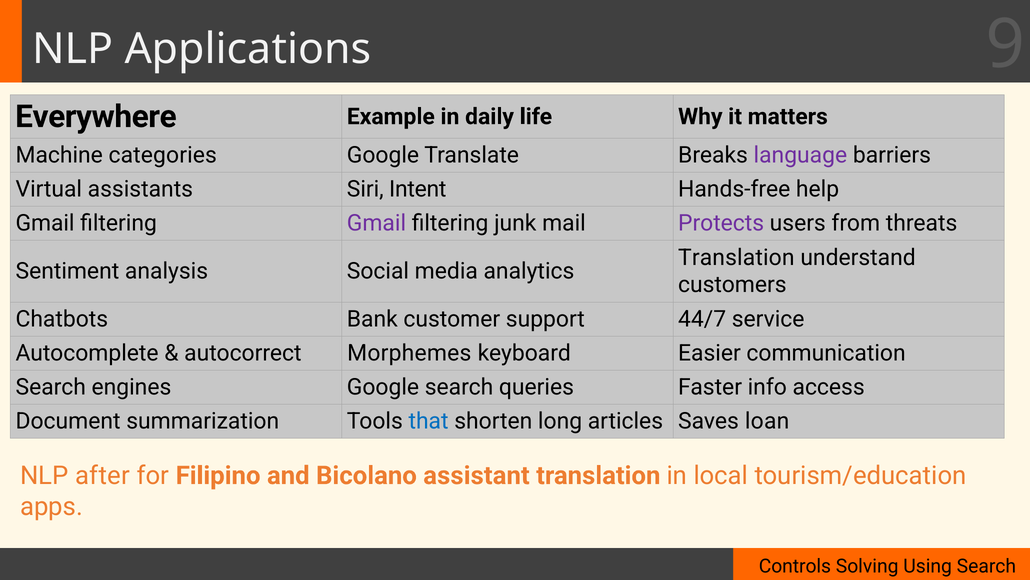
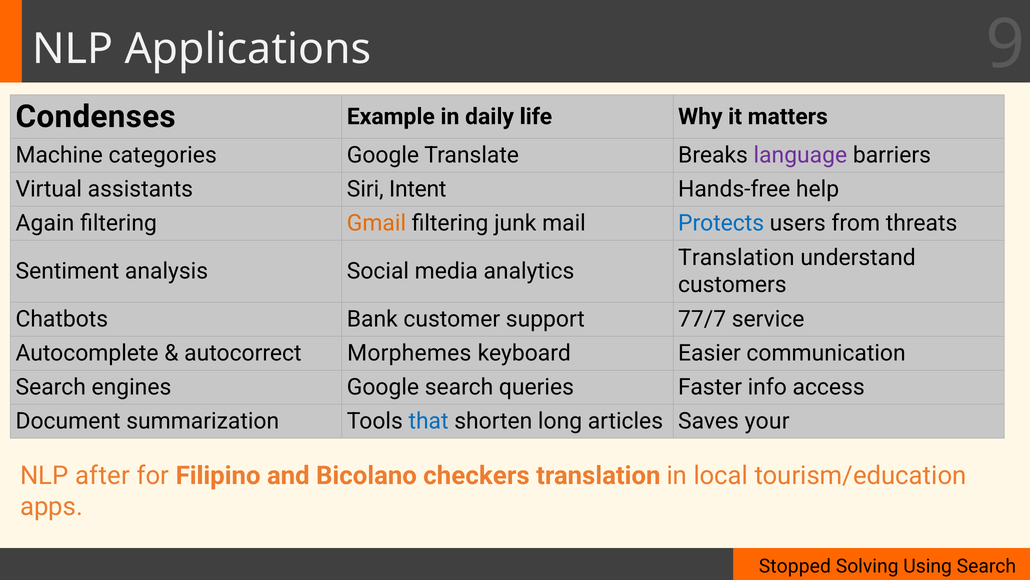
Everywhere: Everywhere -> Condenses
Gmail at (45, 223): Gmail -> Again
Gmail at (376, 223) colour: purple -> orange
Protects colour: purple -> blue
44/7: 44/7 -> 77/7
loan: loan -> your
assistant: assistant -> checkers
Controls: Controls -> Stopped
